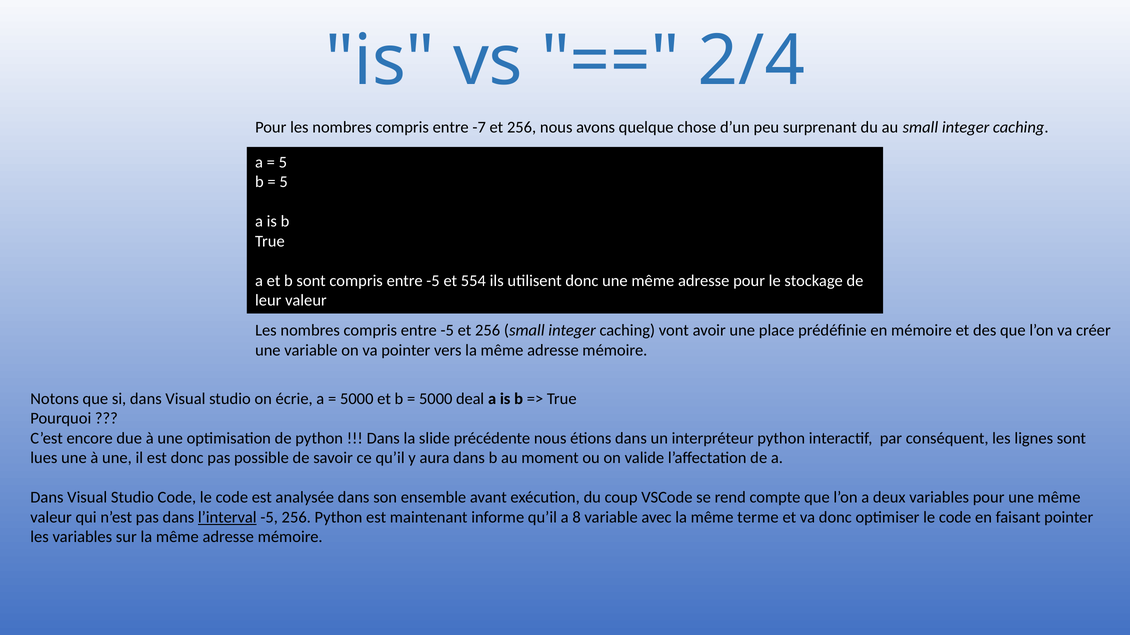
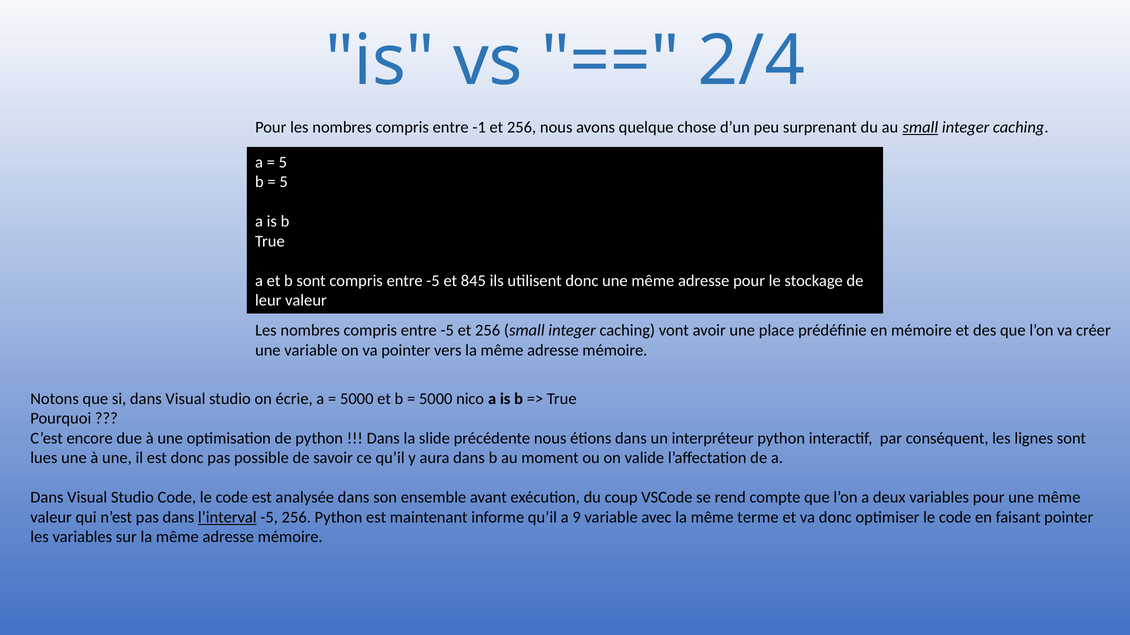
-7: -7 -> -1
small at (920, 128) underline: none -> present
554: 554 -> 845
deal: deal -> nico
8: 8 -> 9
